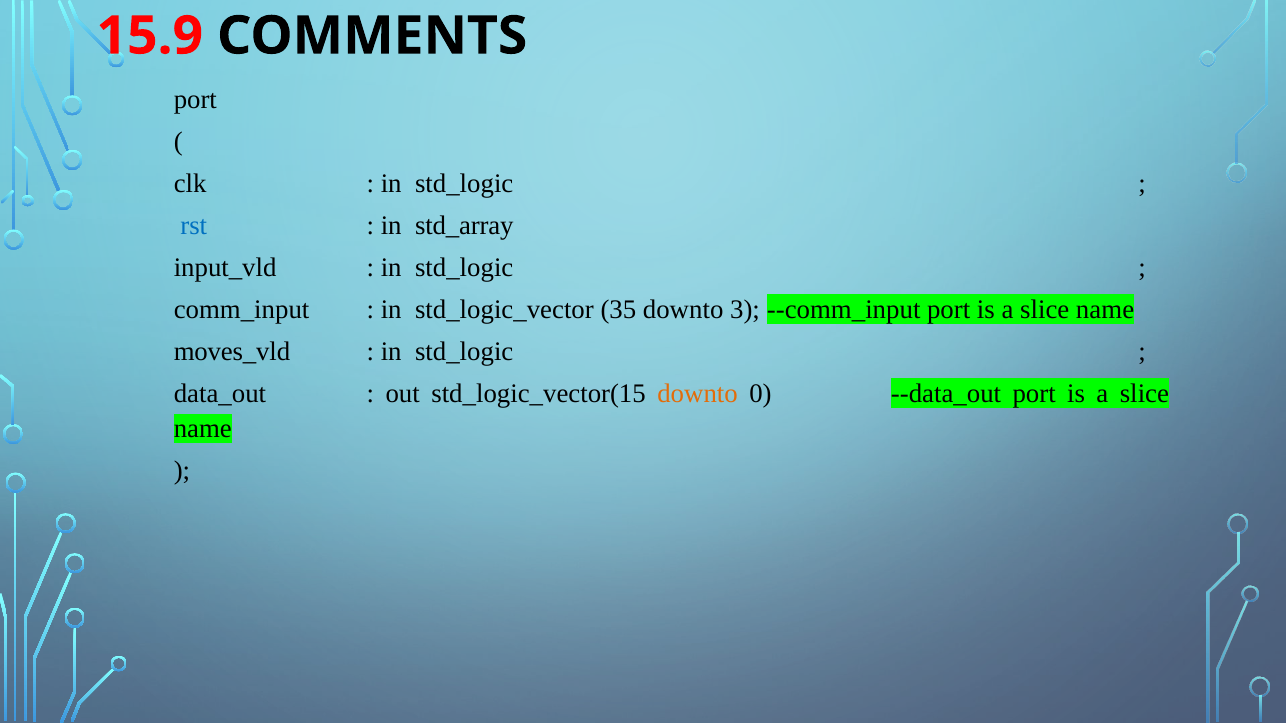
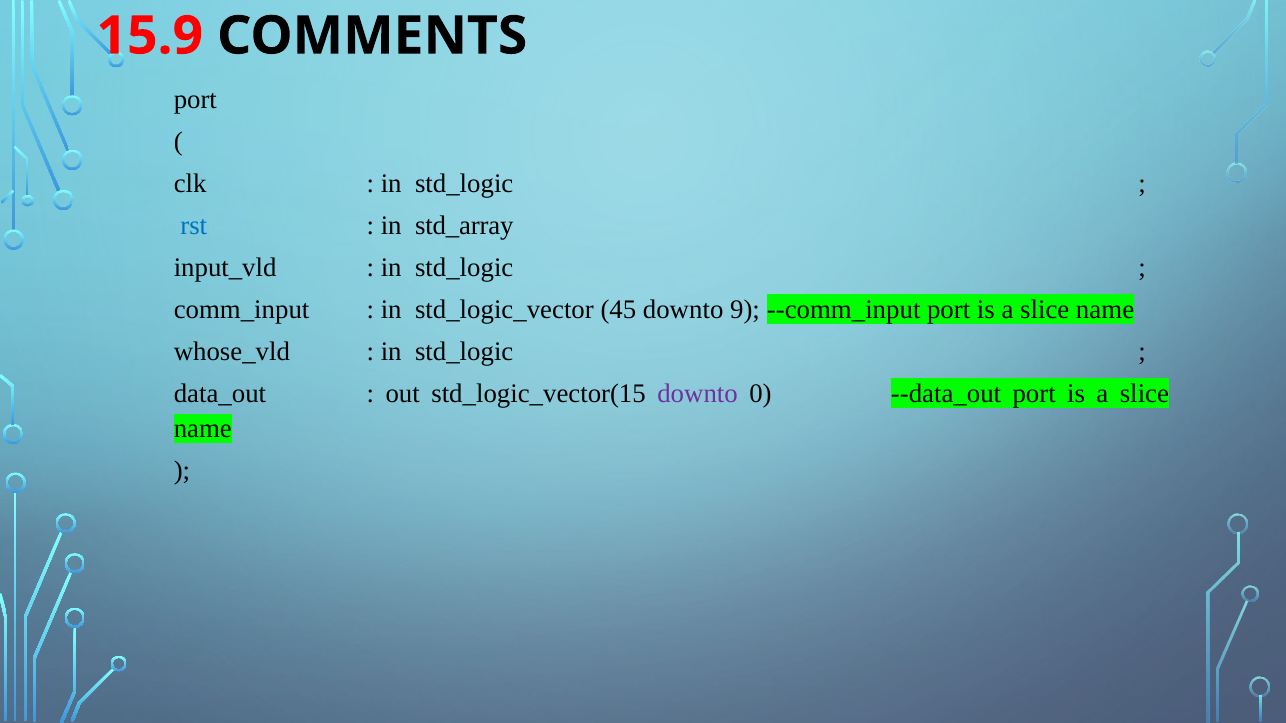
35: 35 -> 45
3: 3 -> 9
moves_vld: moves_vld -> whose_vld
downto at (698, 394) colour: orange -> purple
